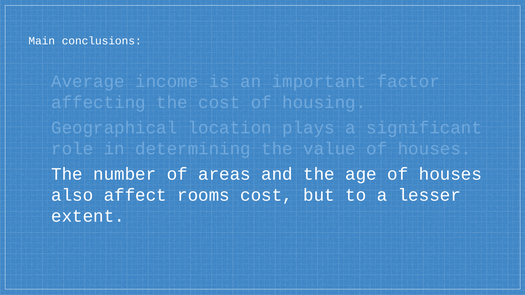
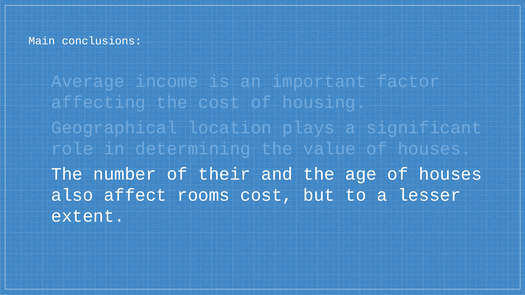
areas: areas -> their
